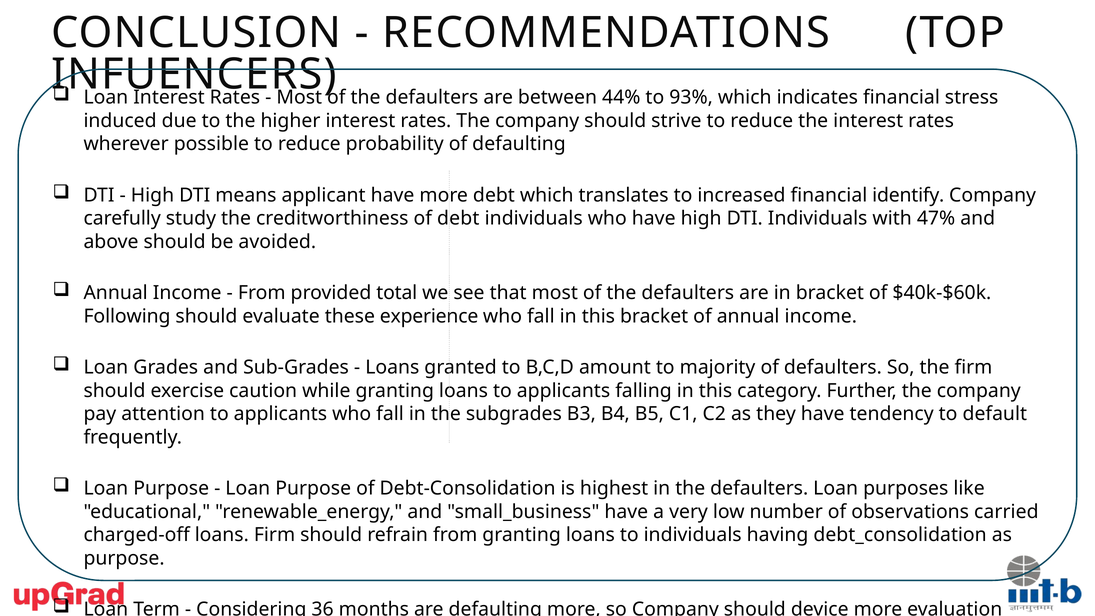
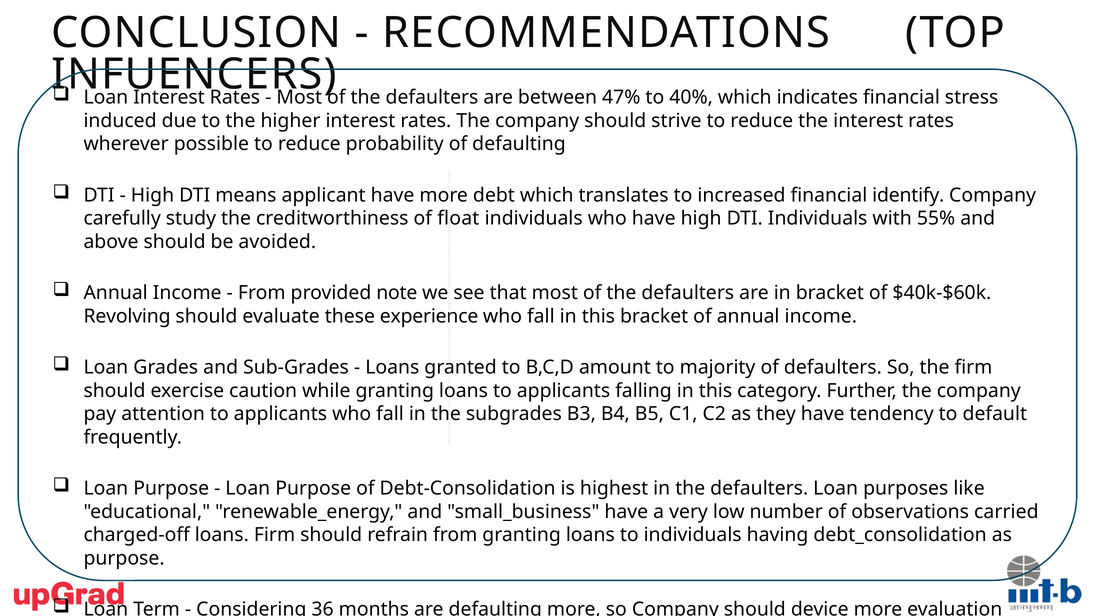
44%: 44% -> 47%
93%: 93% -> 40%
of debt: debt -> float
47%: 47% -> 55%
total: total -> note
Following: Following -> Revolving
